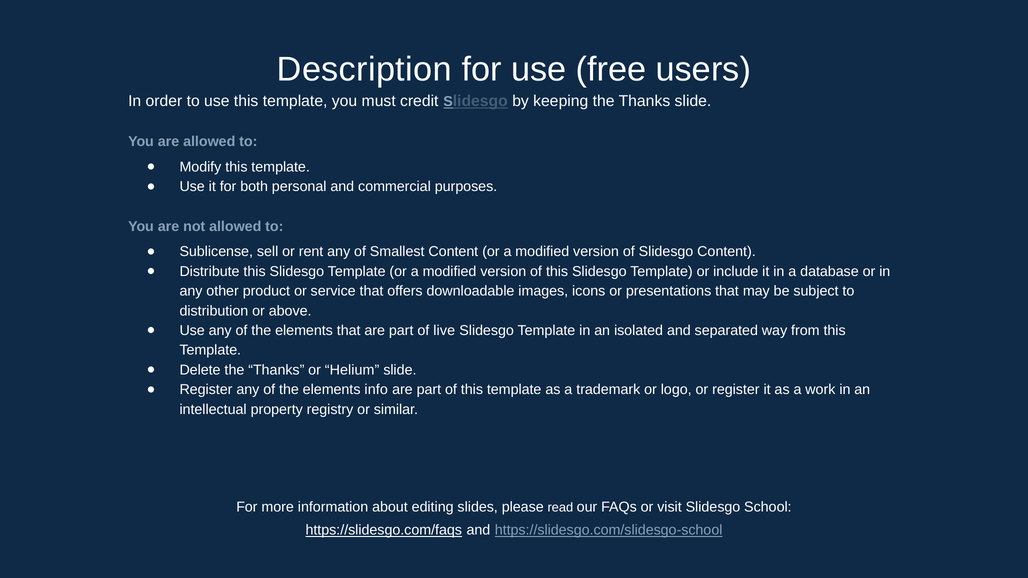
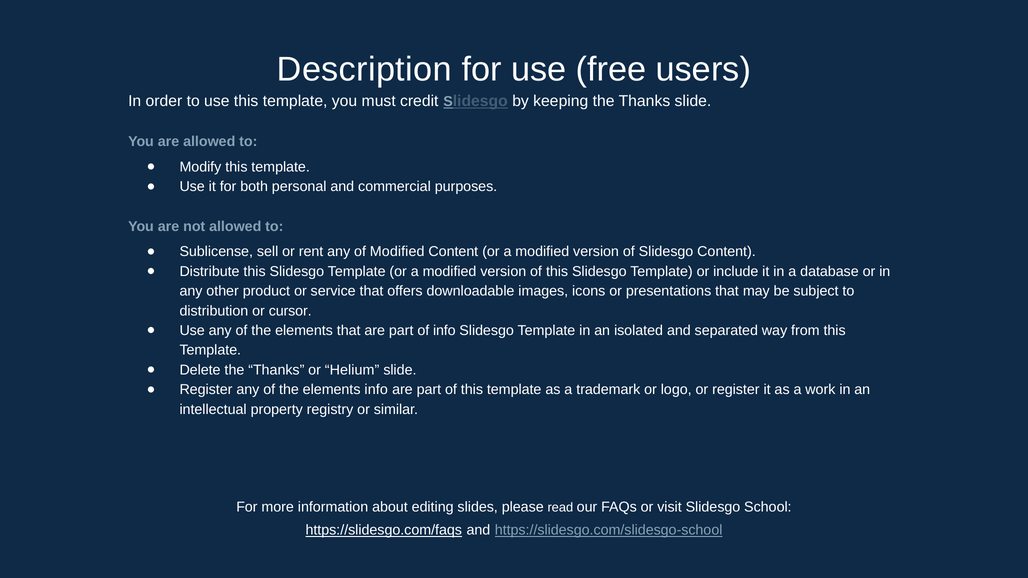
of Smallest: Smallest -> Modified
above: above -> cursor
of live: live -> info
